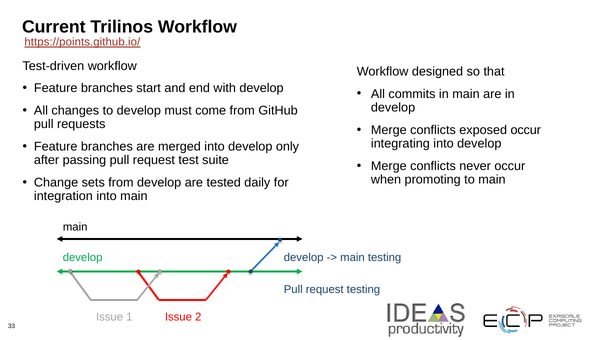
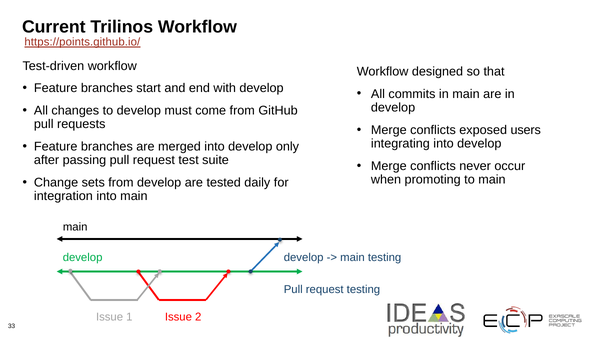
exposed occur: occur -> users
